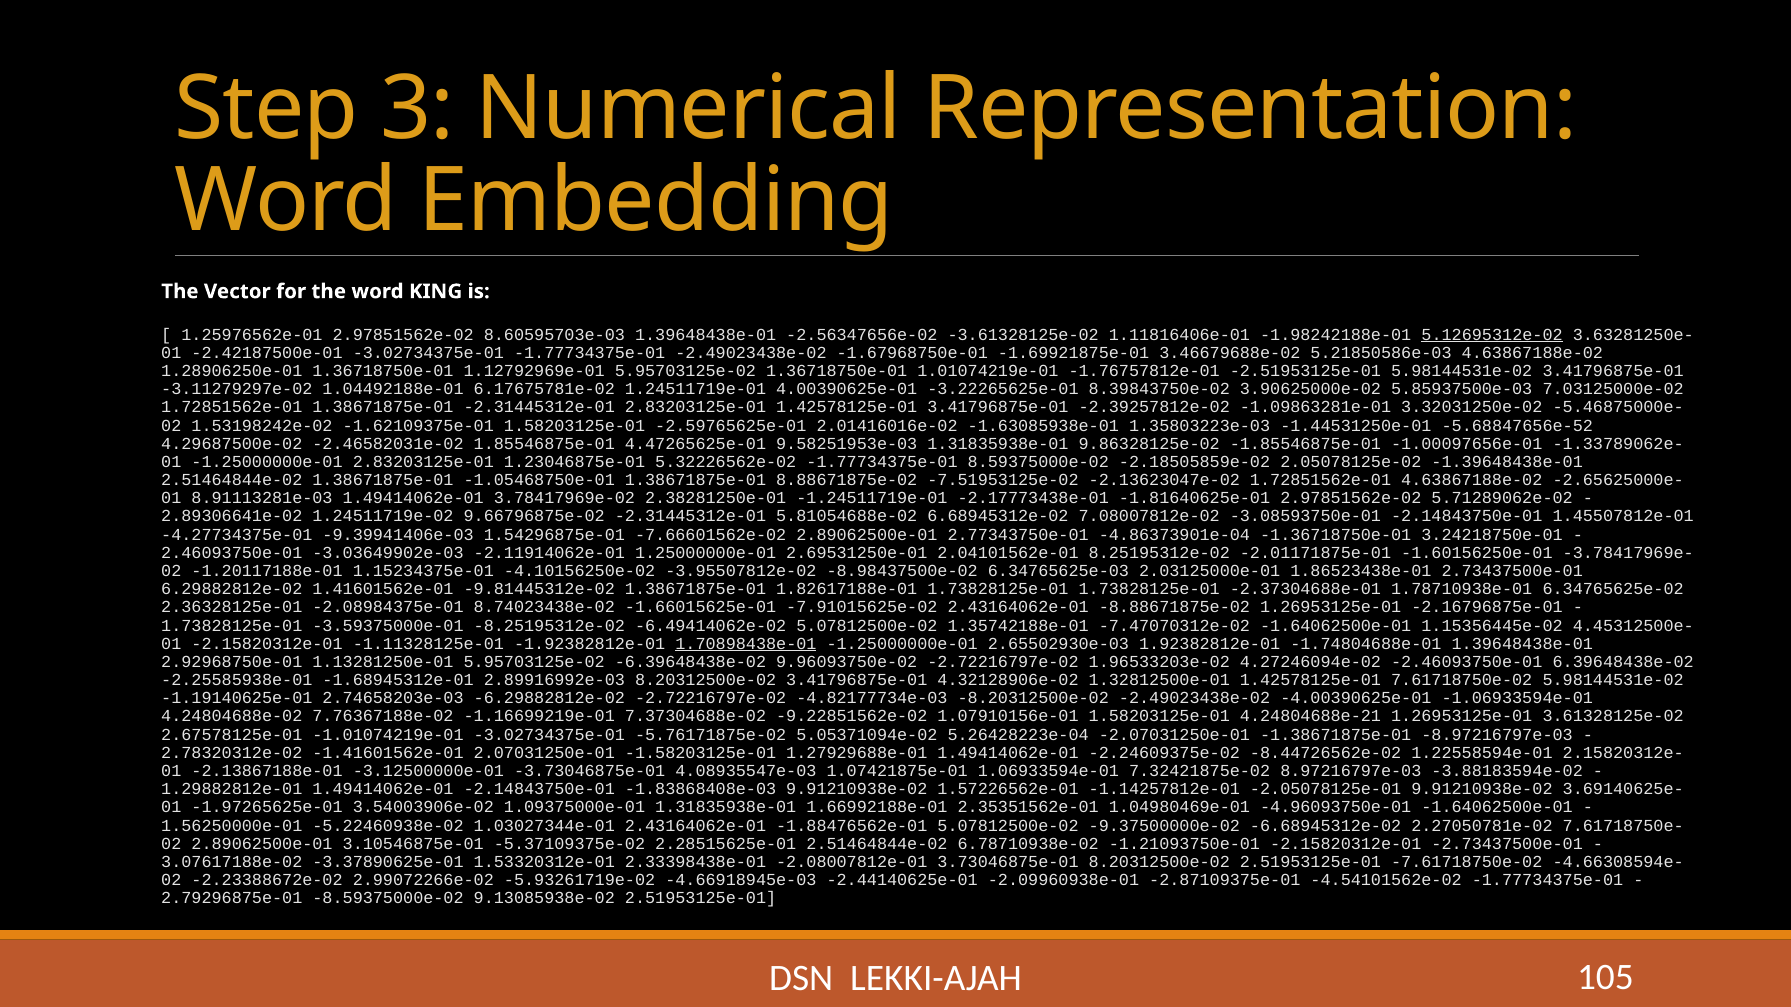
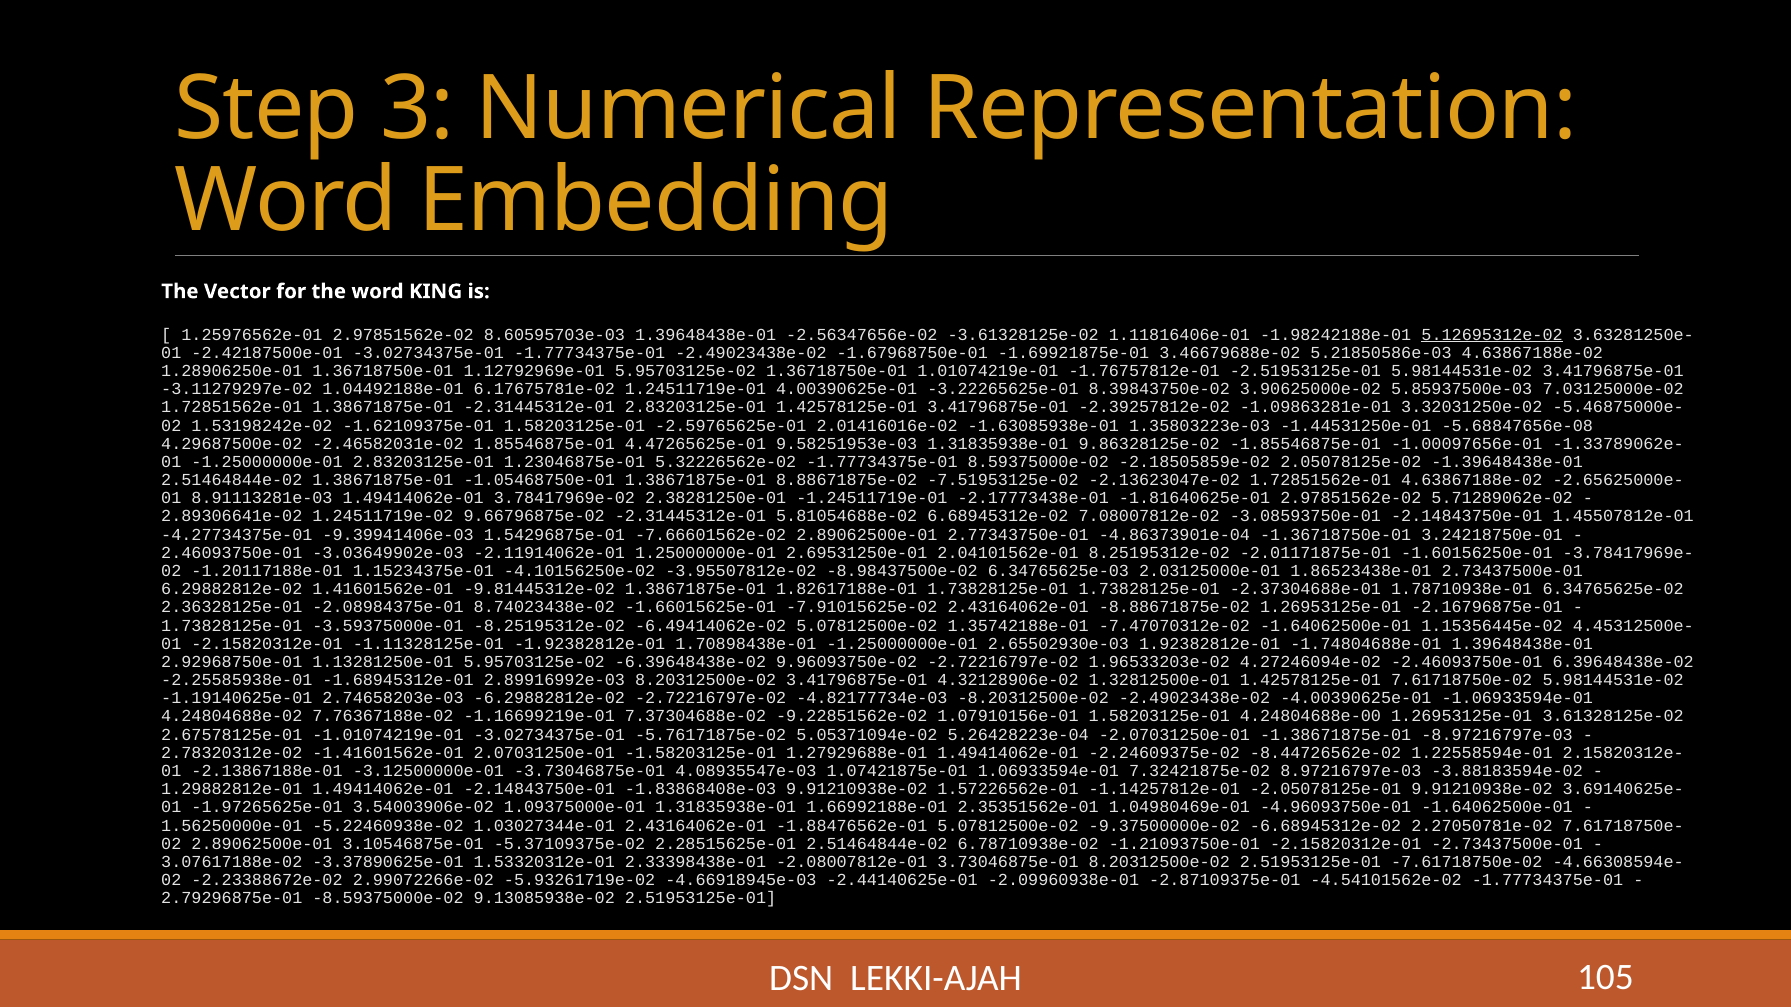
-5.68847656e-52: -5.68847656e-52 -> -5.68847656e-08
1.70898438e-01 underline: present -> none
4.24804688e-21: 4.24804688e-21 -> 4.24804688e-00
